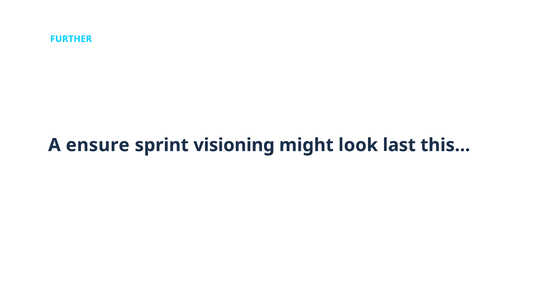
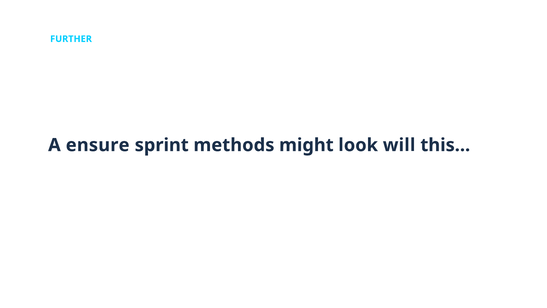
visioning: visioning -> methods
last: last -> will
